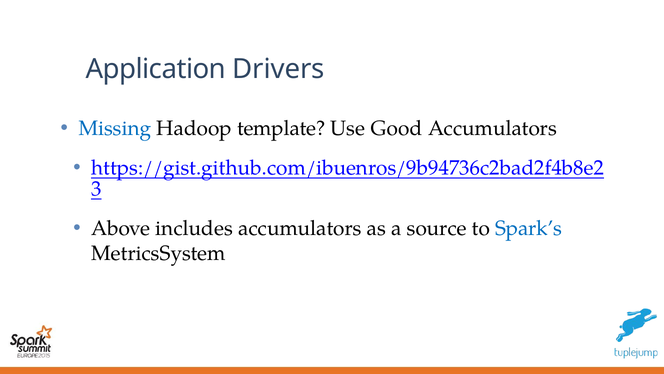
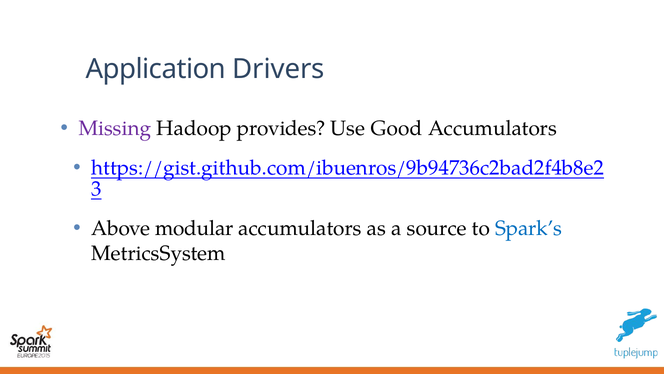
Missing colour: blue -> purple
template: template -> provides
includes: includes -> modular
